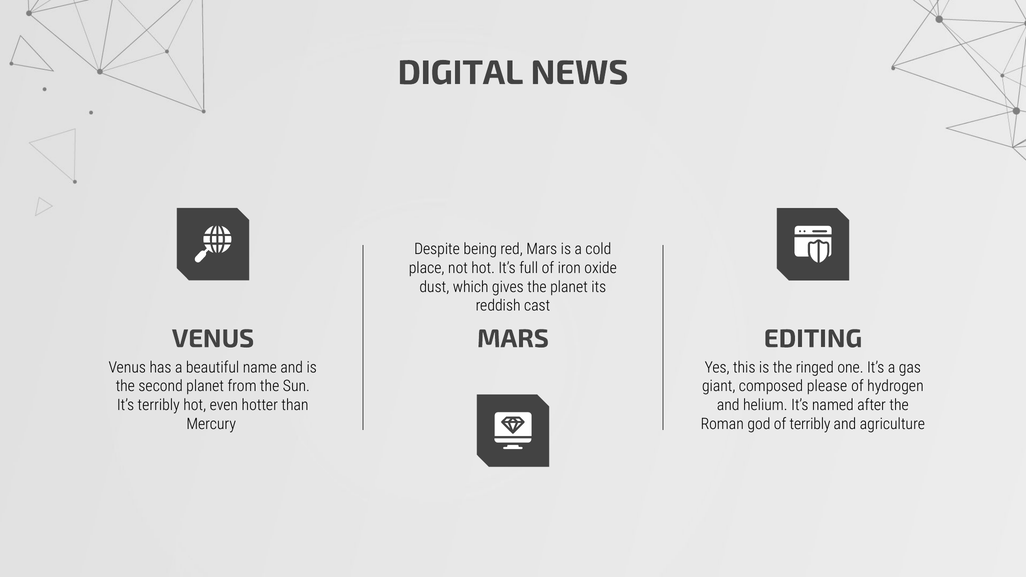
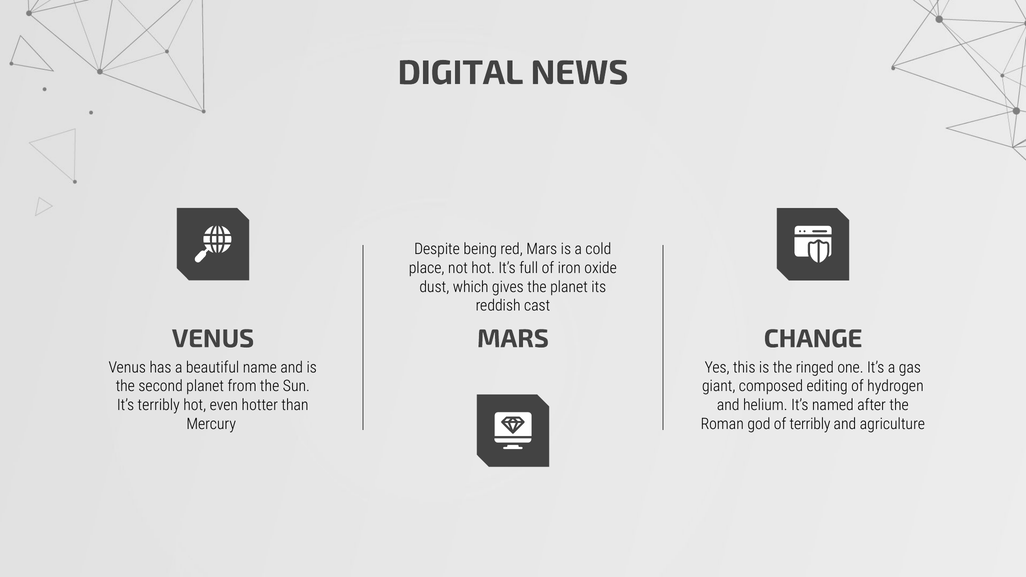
EDITING: EDITING -> CHANGE
please: please -> editing
